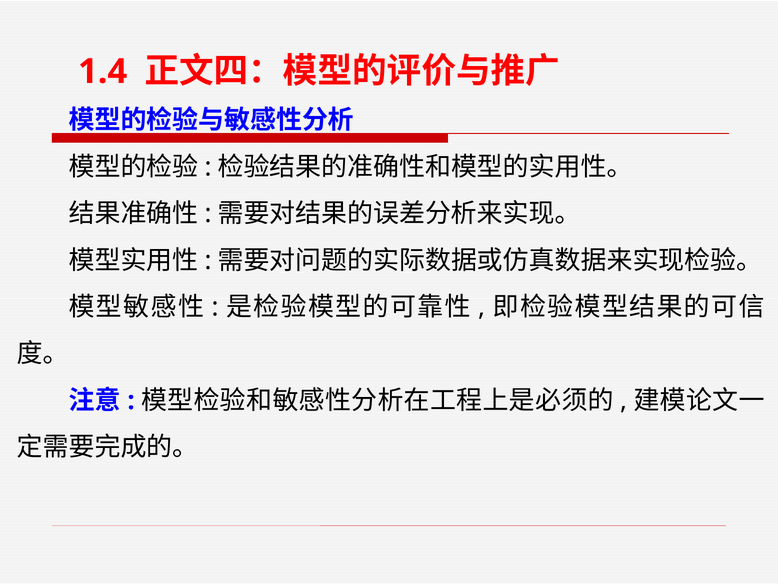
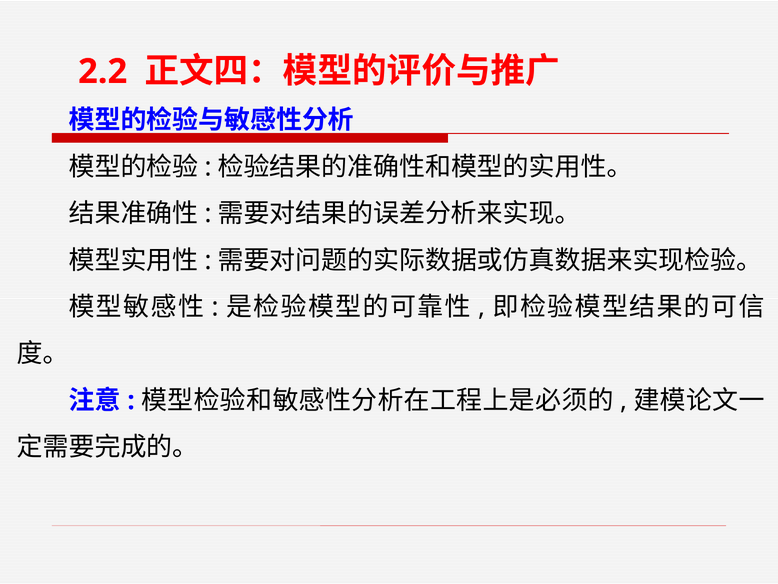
1.4: 1.4 -> 2.2
